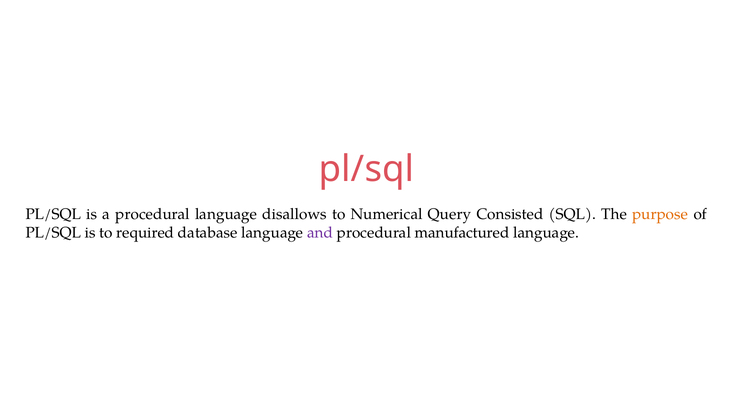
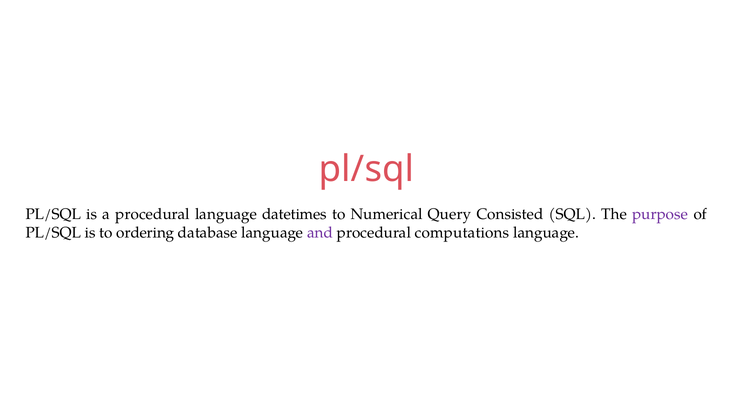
disallows: disallows -> datetimes
purpose colour: orange -> purple
required: required -> ordering
manufactured: manufactured -> computations
